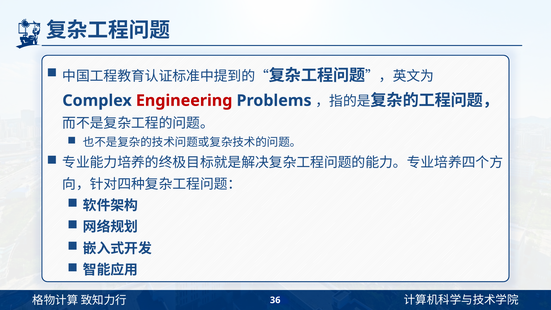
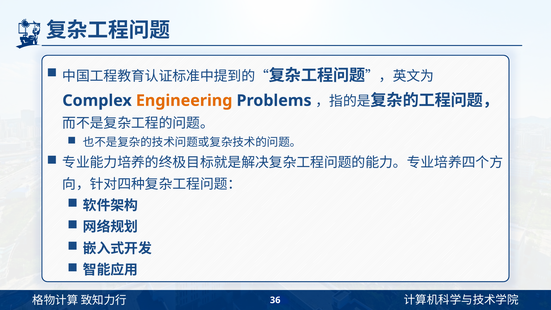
Engineering colour: red -> orange
